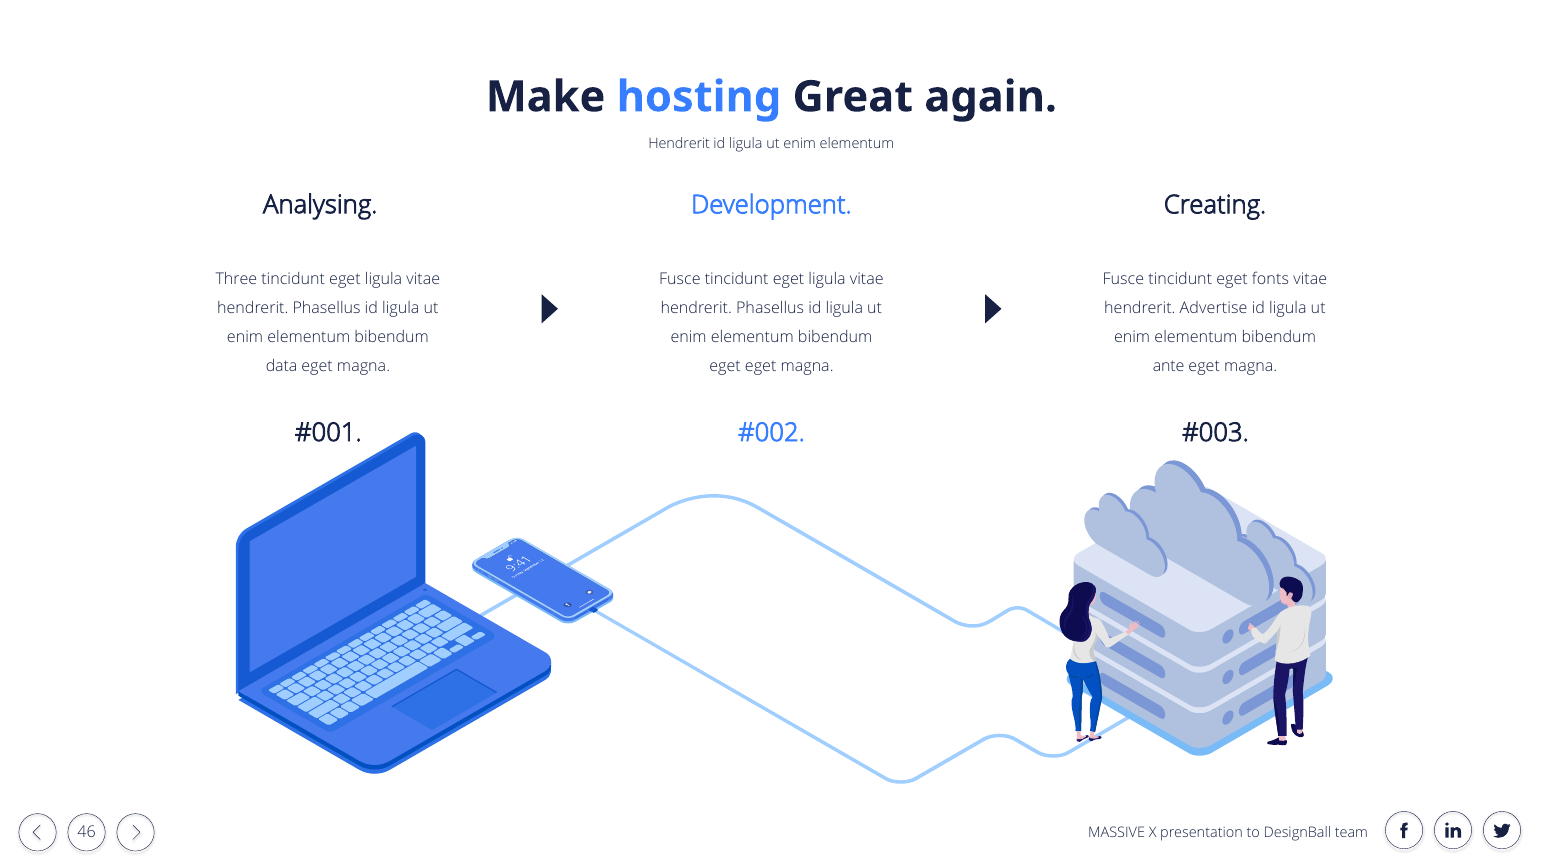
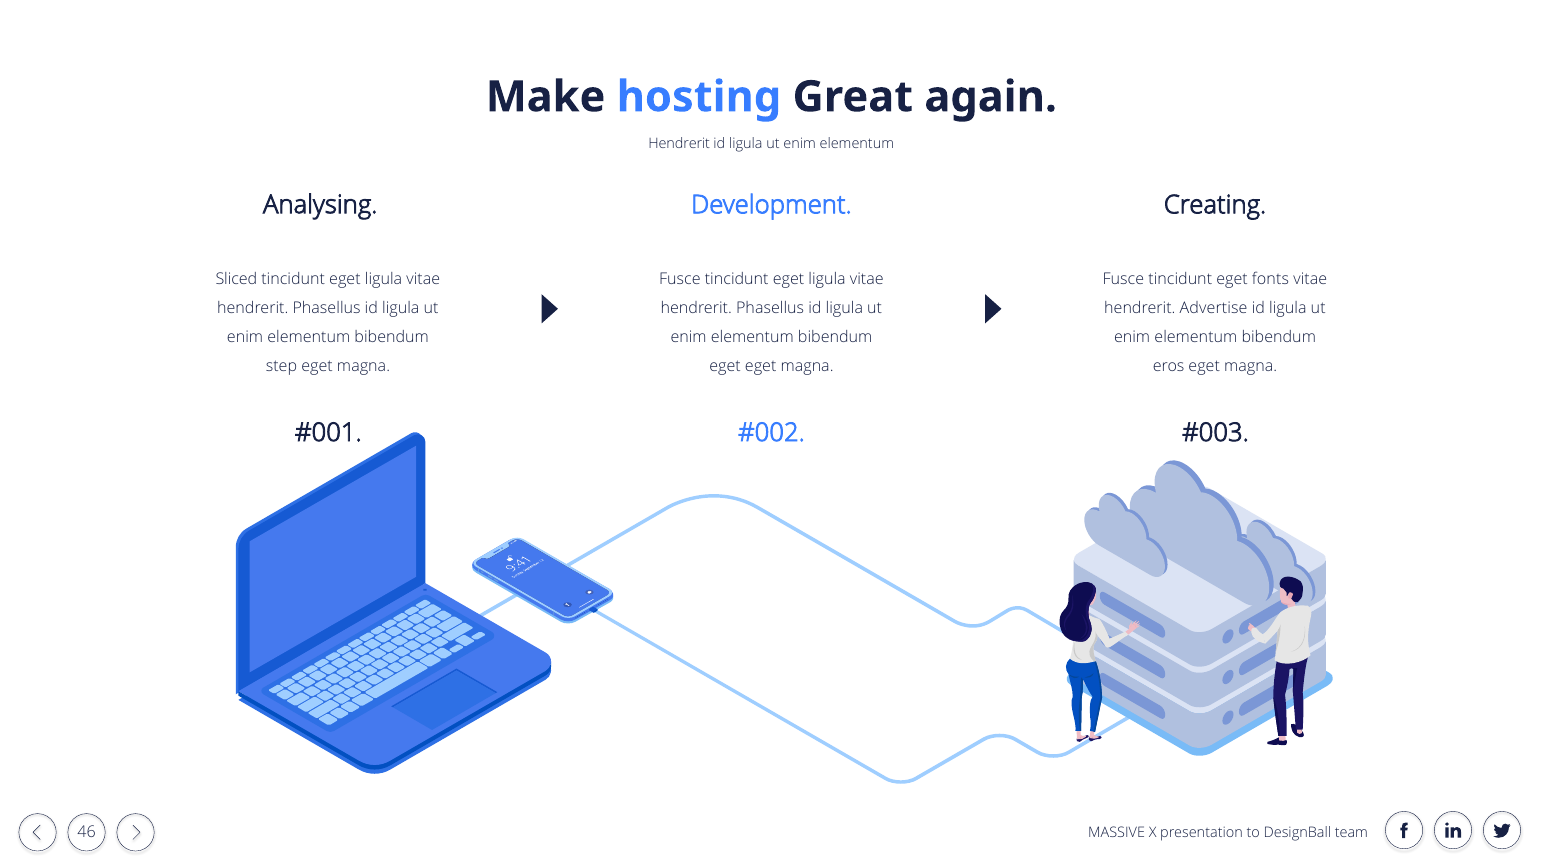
Three: Three -> Sliced
data: data -> step
ante: ante -> eros
